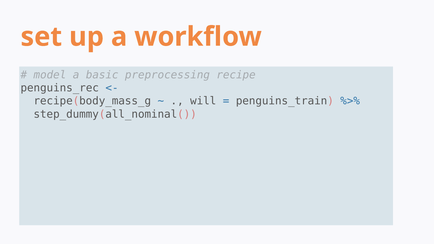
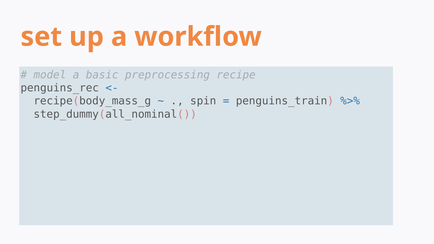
will: will -> spin
